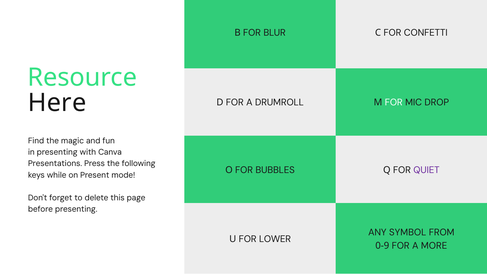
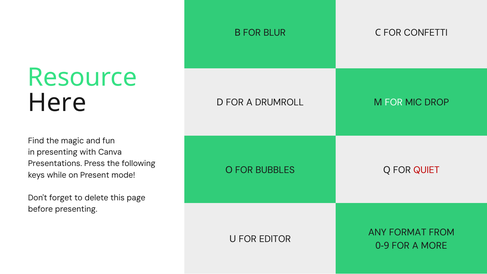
QUIET colour: purple -> red
SYMBOL: SYMBOL -> FORMAT
LOWER: LOWER -> EDITOR
